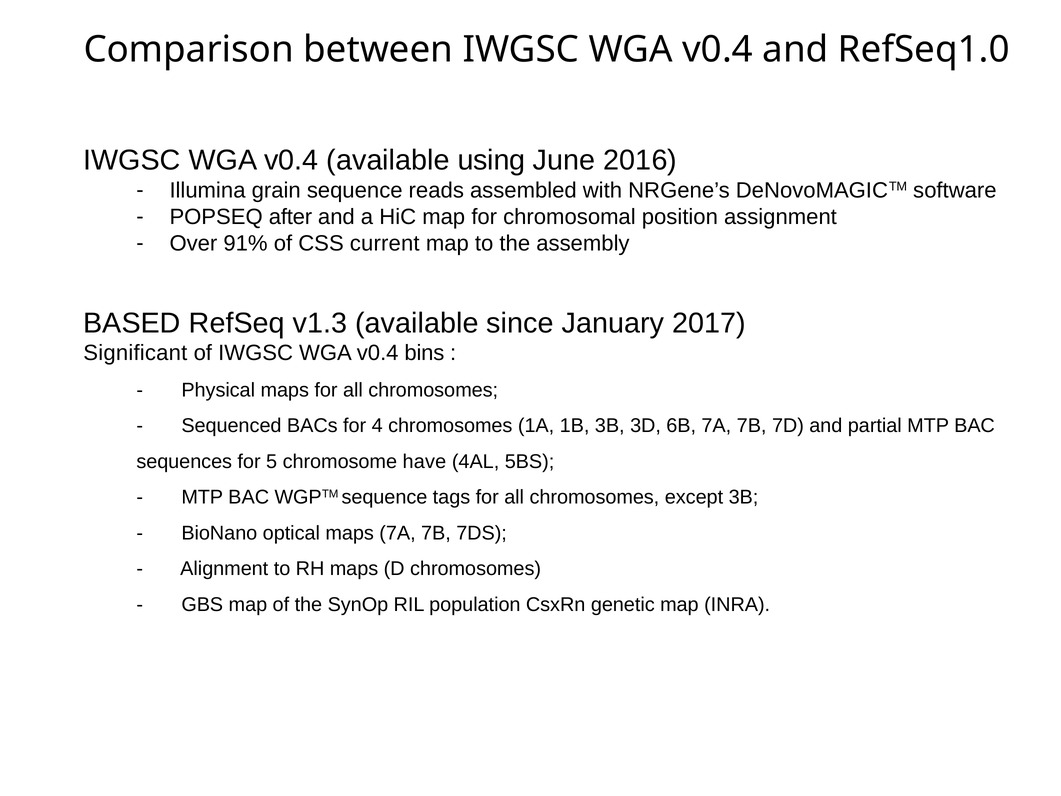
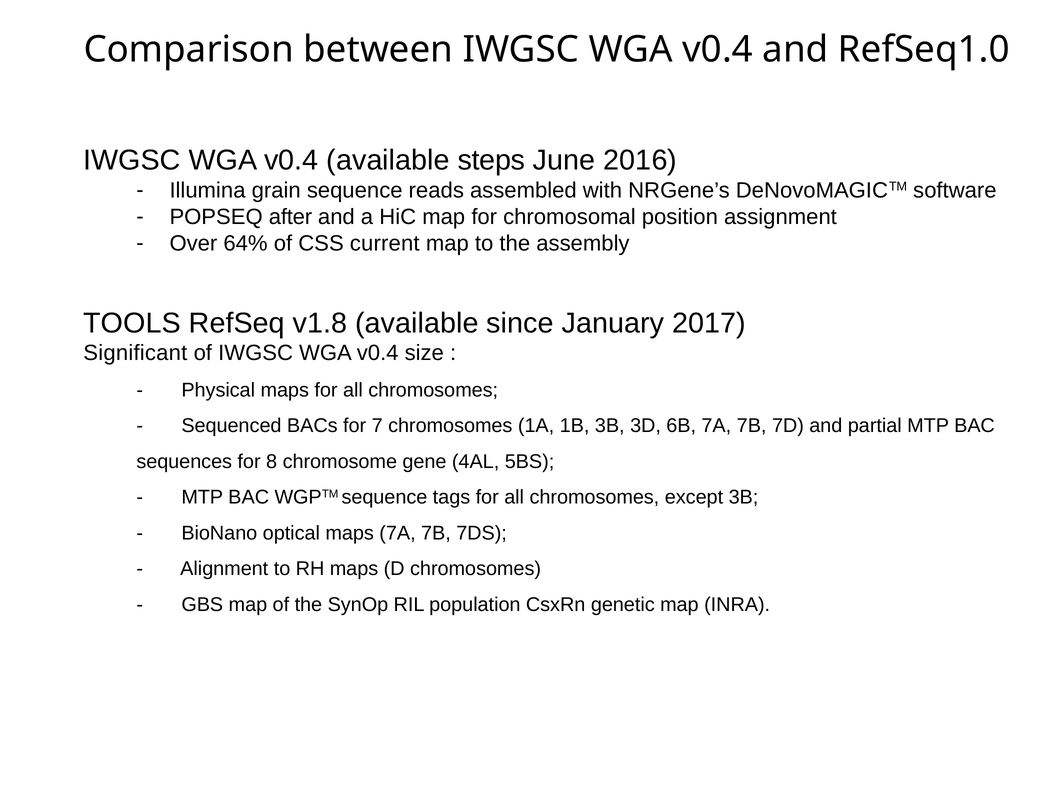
using: using -> steps
91%: 91% -> 64%
BASED: BASED -> TOOLS
v1.3: v1.3 -> v1.8
bins: bins -> size
4: 4 -> 7
5: 5 -> 8
have: have -> gene
